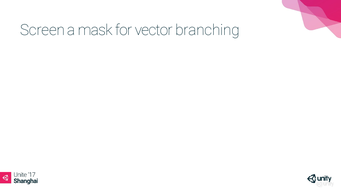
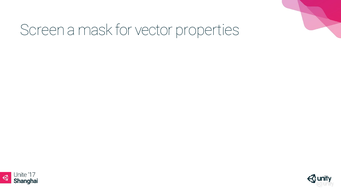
branching: branching -> properties
